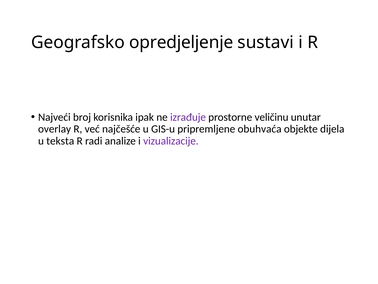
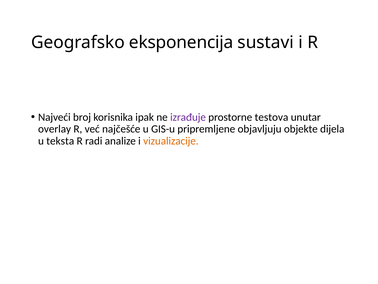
opredjeljenje: opredjeljenje -> eksponencija
veličinu: veličinu -> testova
obuhvaća: obuhvaća -> objavljuju
vizualizacije colour: purple -> orange
